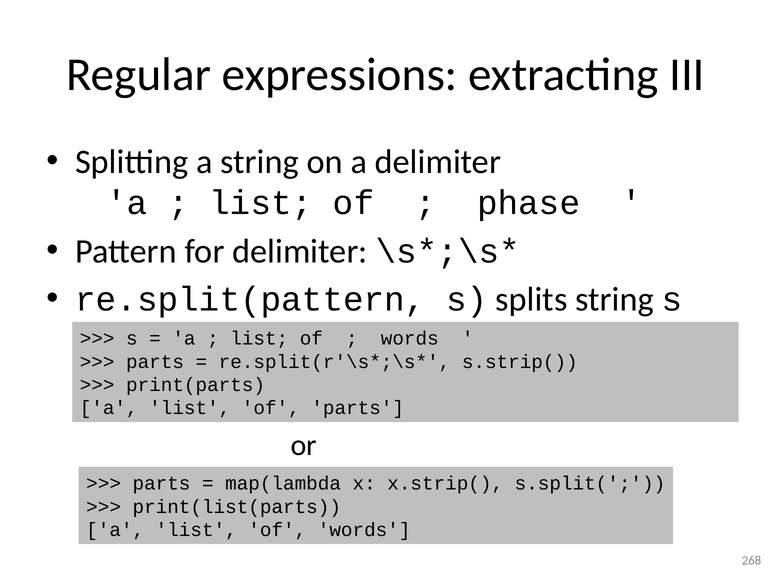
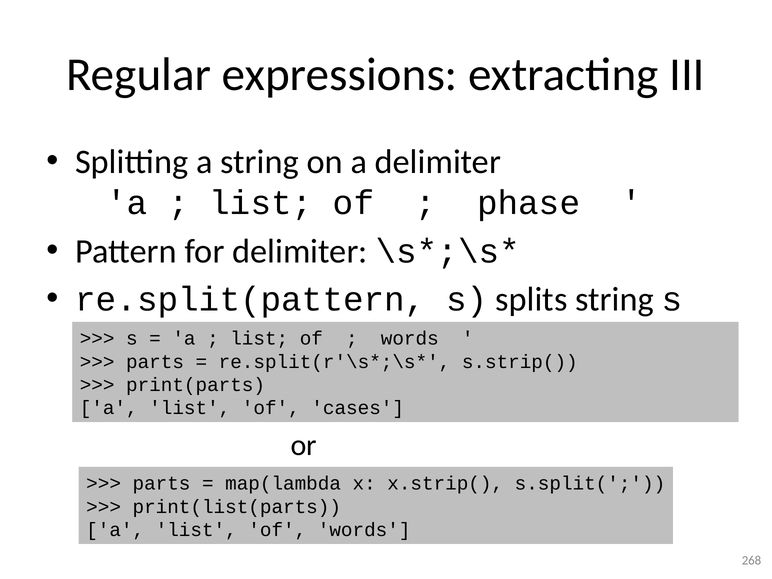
of parts: parts -> cases
